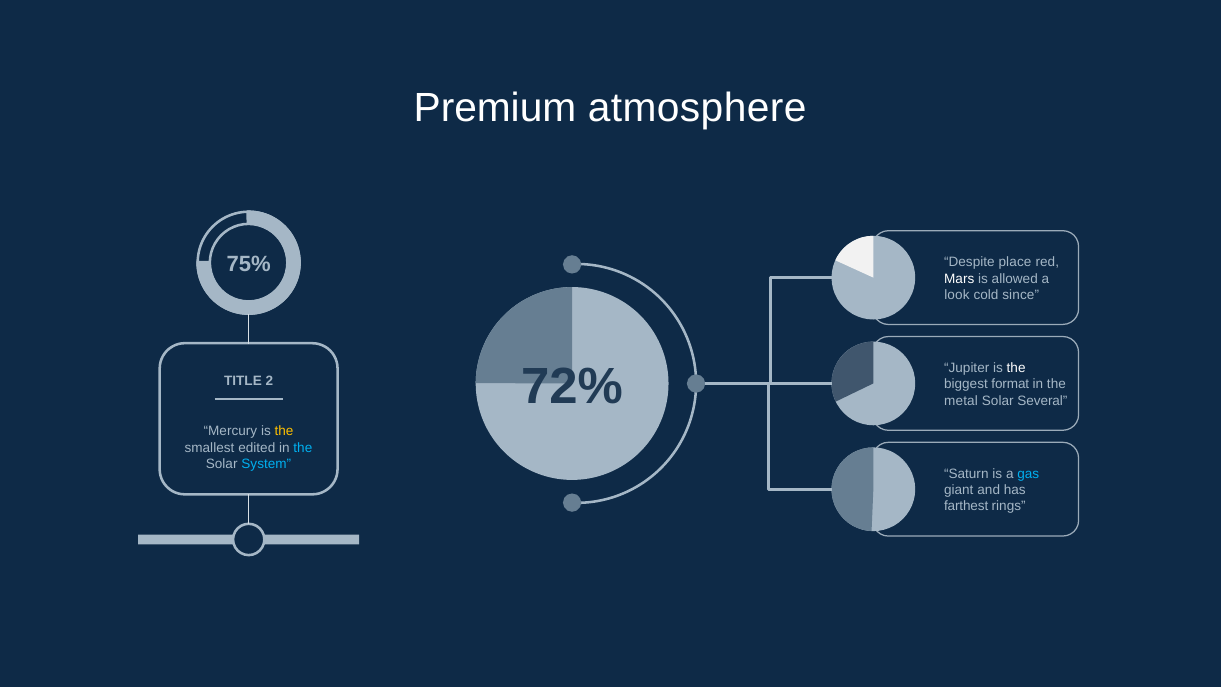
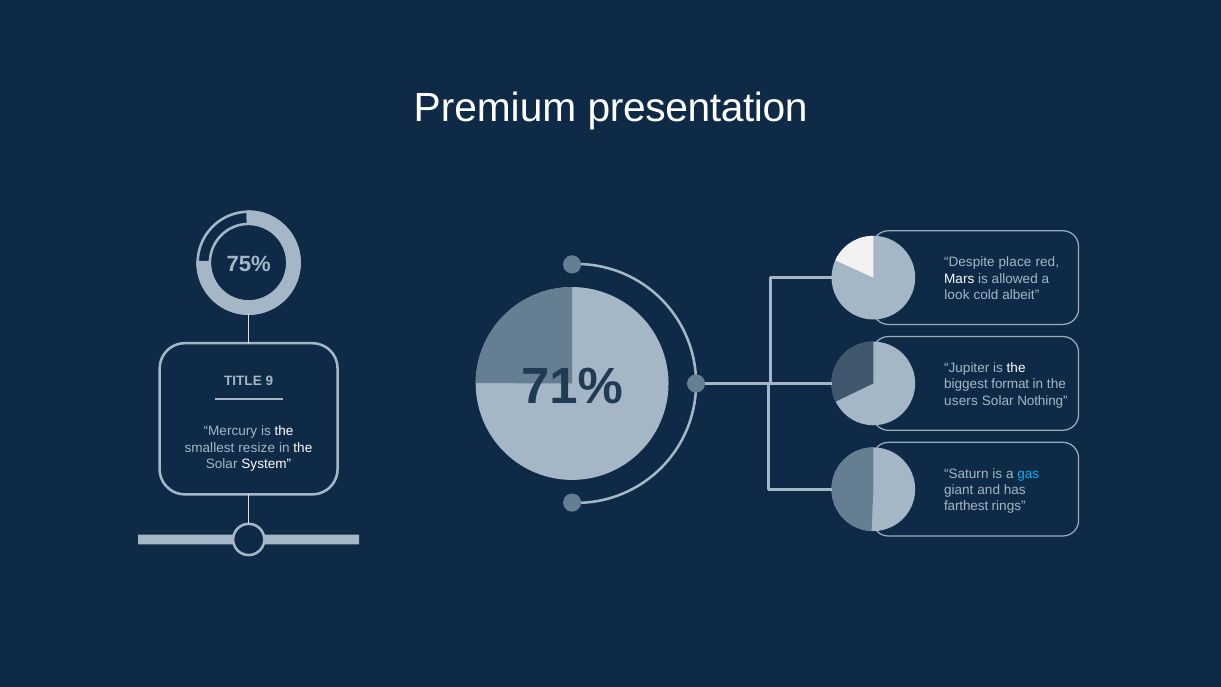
atmosphere: atmosphere -> presentation
since: since -> albeit
72%: 72% -> 71%
2: 2 -> 9
metal: metal -> users
Several: Several -> Nothing
the at (284, 431) colour: yellow -> white
edited: edited -> resize
the at (303, 447) colour: light blue -> white
System colour: light blue -> white
